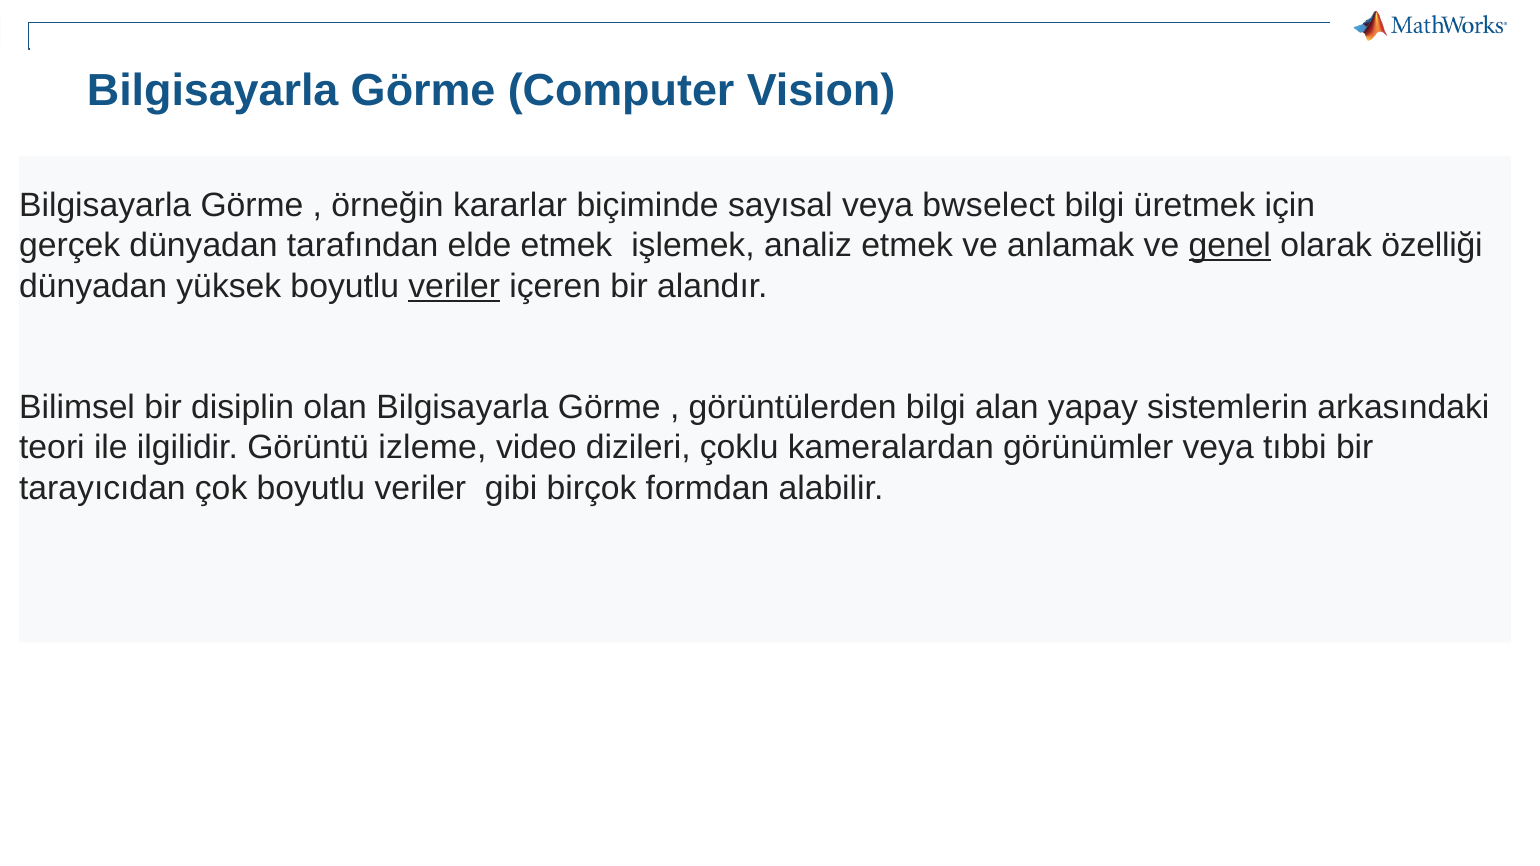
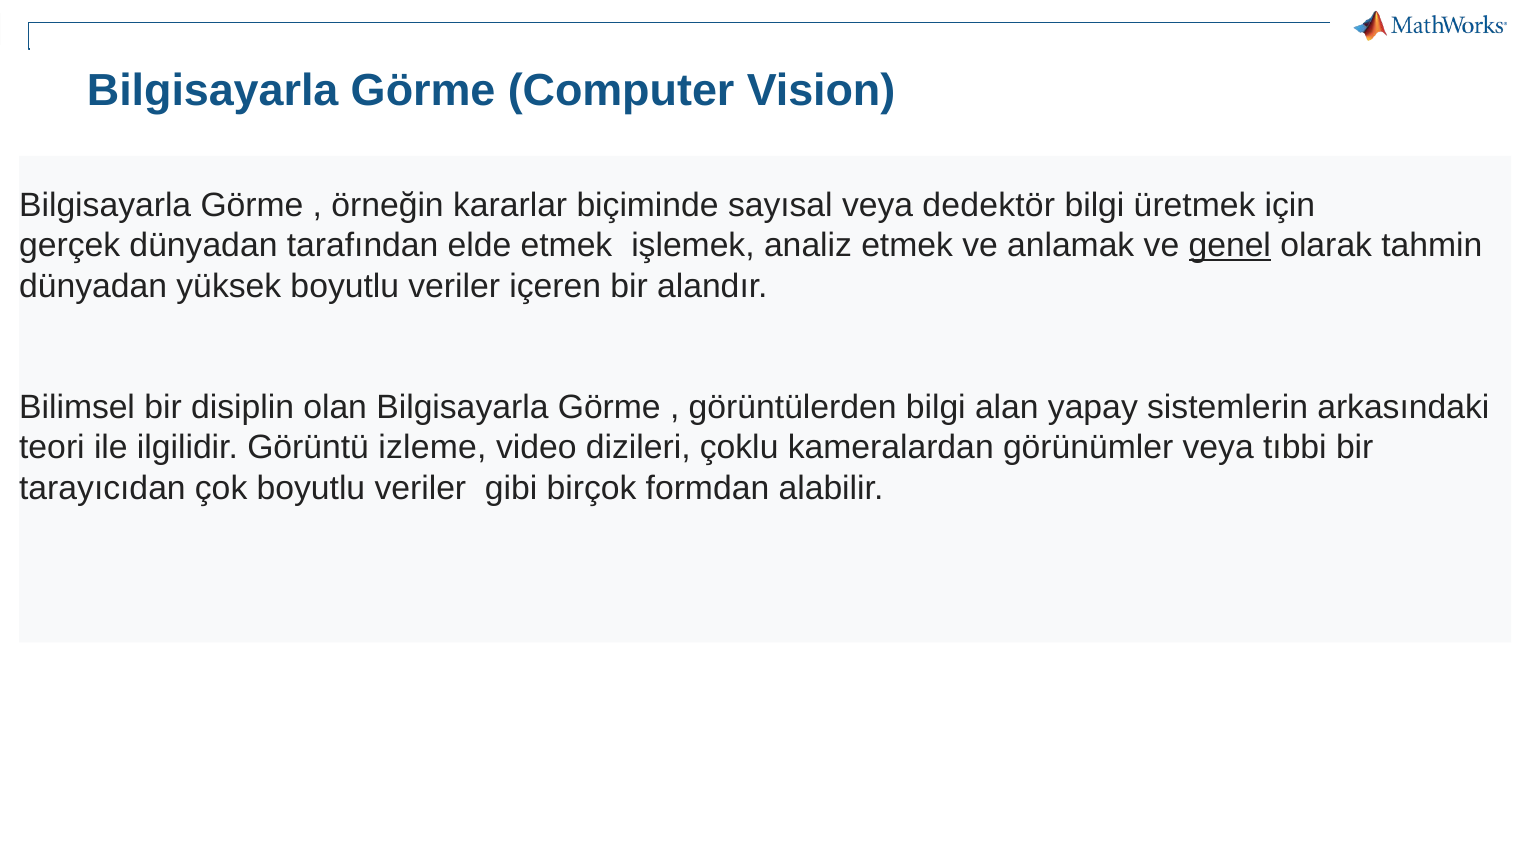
bwselect: bwselect -> dedektör
özelliği: özelliği -> tahmin
veriler at (454, 286) underline: present -> none
